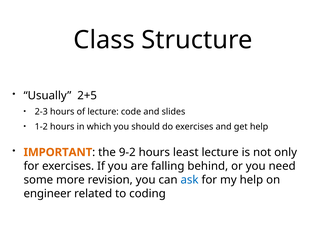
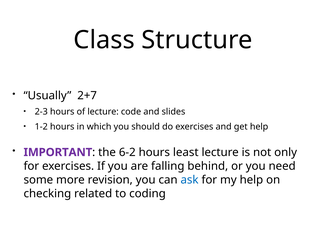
2+5: 2+5 -> 2+7
IMPORTANT colour: orange -> purple
9-2: 9-2 -> 6-2
engineer: engineer -> checking
